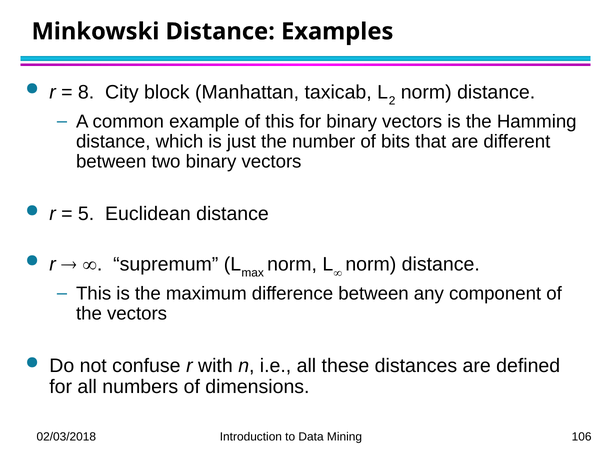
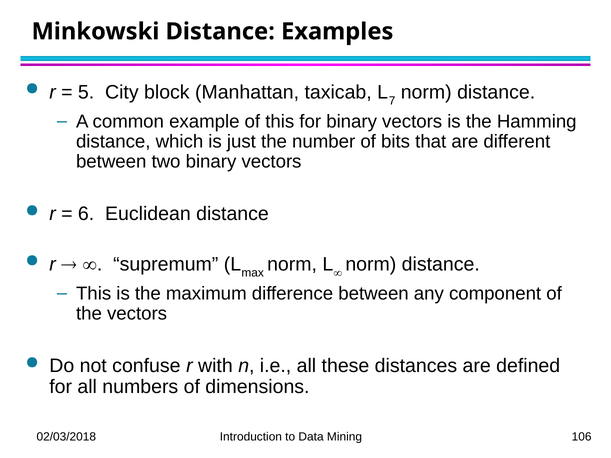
8: 8 -> 5
2: 2 -> 7
5: 5 -> 6
